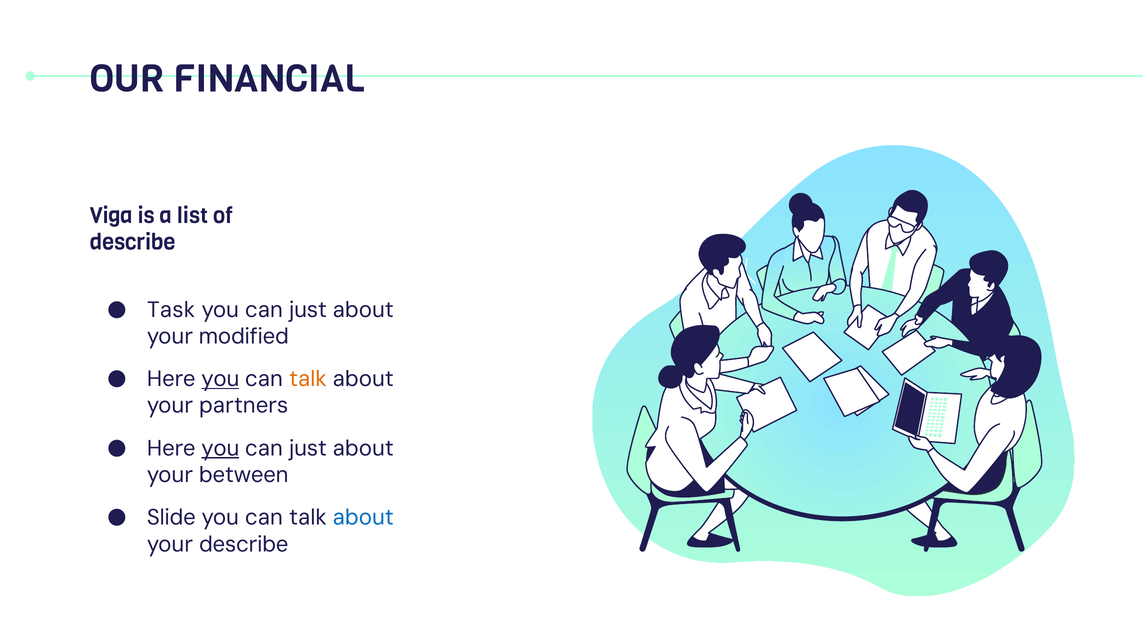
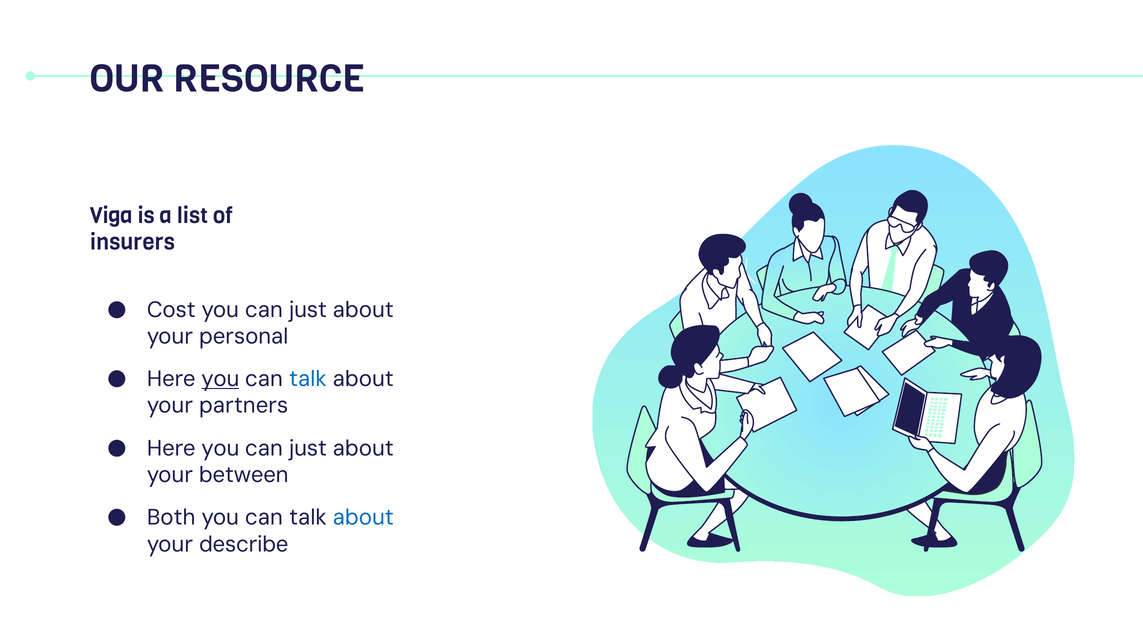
FINANCIAL: FINANCIAL -> RESOURCE
describe at (133, 242): describe -> insurers
Task: Task -> Cost
modified: modified -> personal
talk at (308, 379) colour: orange -> blue
you at (220, 448) underline: present -> none
Slide: Slide -> Both
